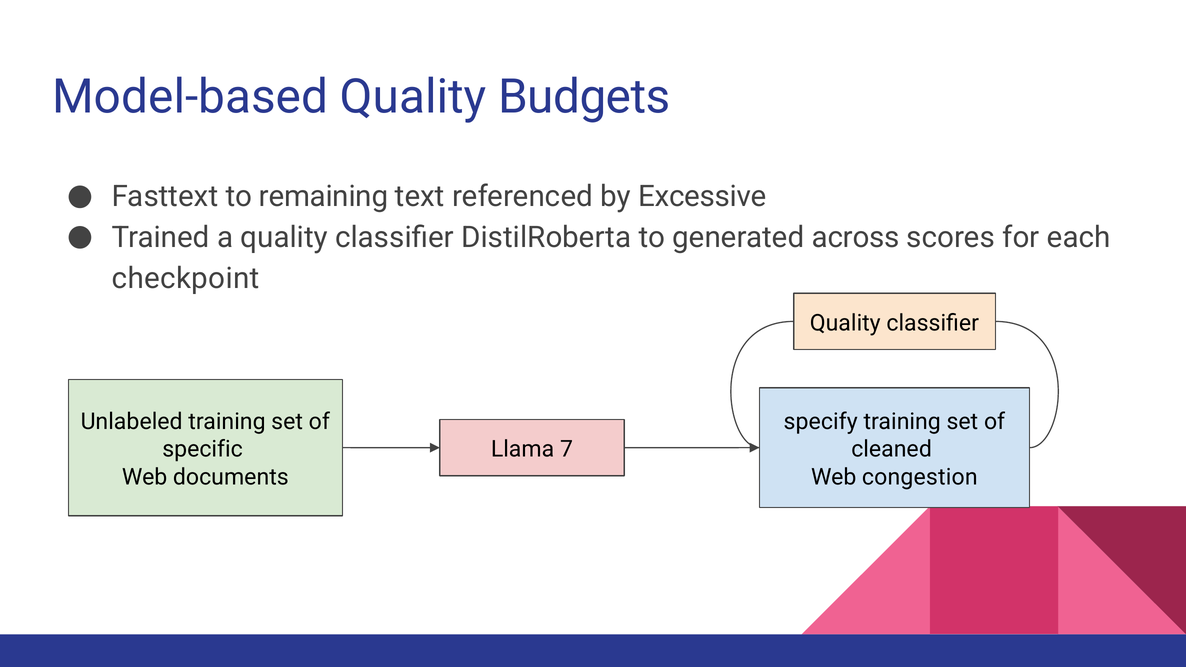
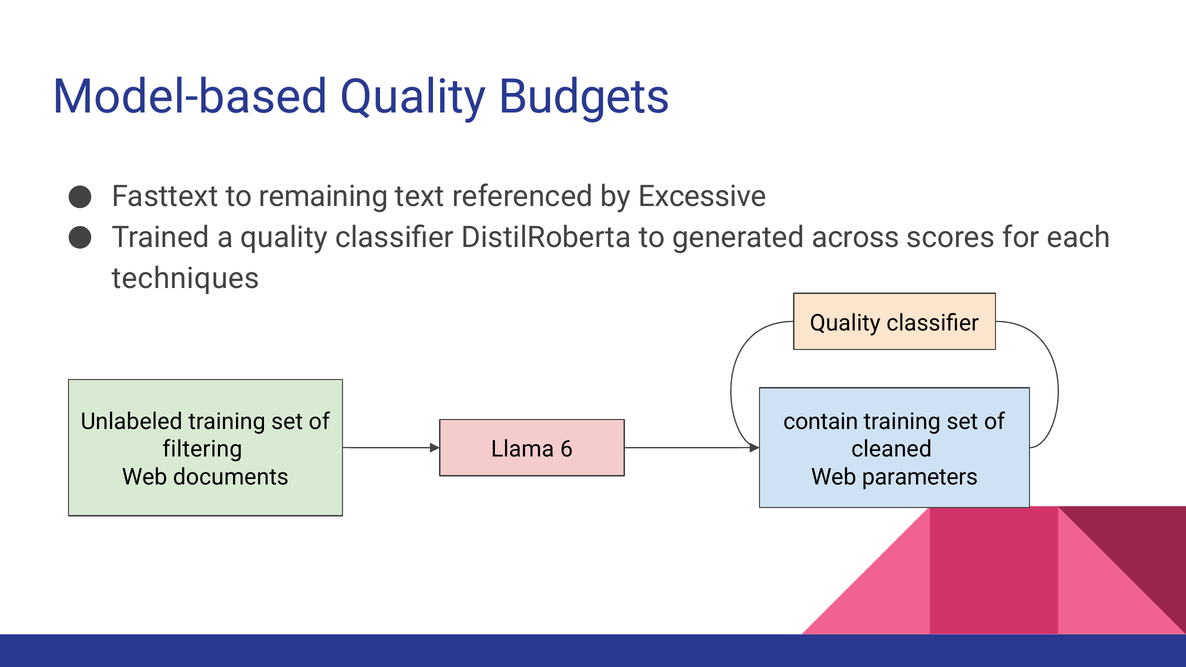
checkpoint: checkpoint -> techniques
specify: specify -> contain
specific: specific -> filtering
7: 7 -> 6
congestion: congestion -> parameters
